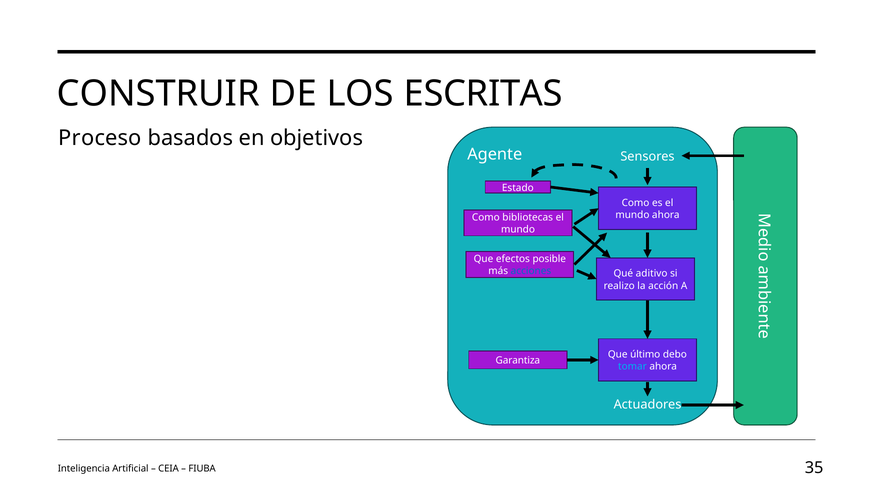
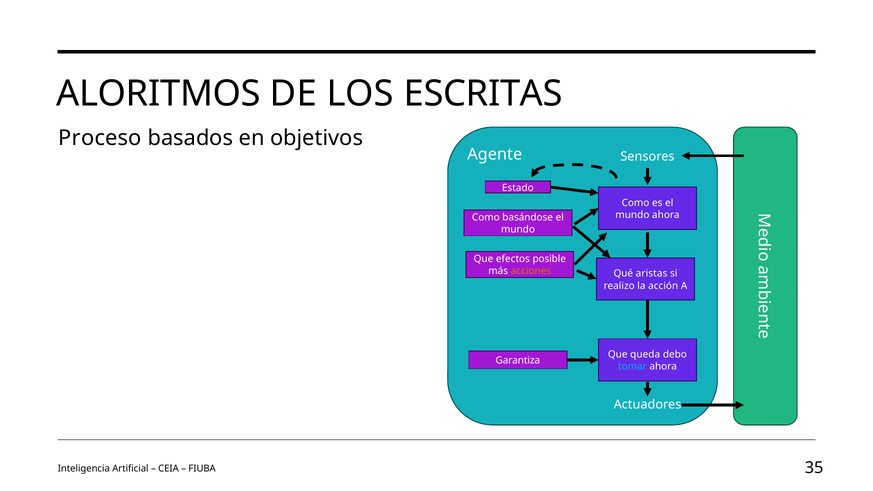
CONSTRUIR: CONSTRUIR -> ALORITMOS
bibliotecas: bibliotecas -> basándose
acciones colour: blue -> orange
aditivo: aditivo -> aristas
último: último -> queda
